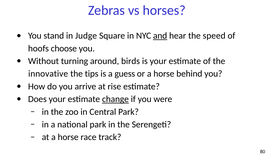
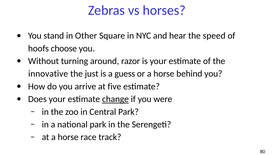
Judge: Judge -> Other
and underline: present -> none
birds: birds -> razor
tips: tips -> just
rise: rise -> five
